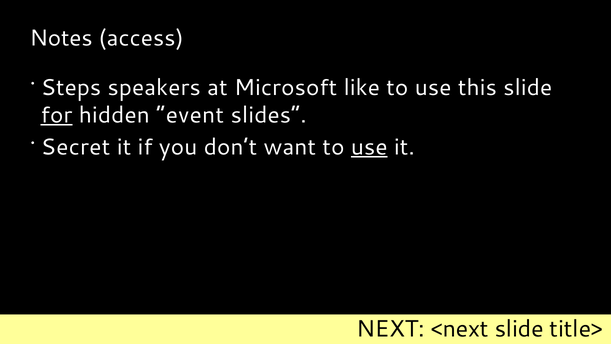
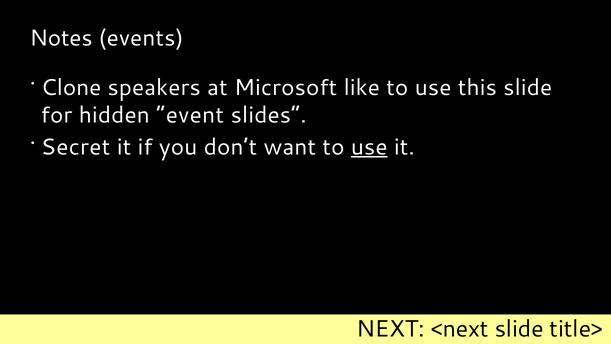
access: access -> events
Steps: Steps -> Clone
for underline: present -> none
